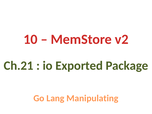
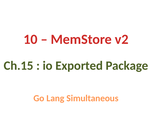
Ch.21: Ch.21 -> Ch.15
Manipulating: Manipulating -> Simultaneous
